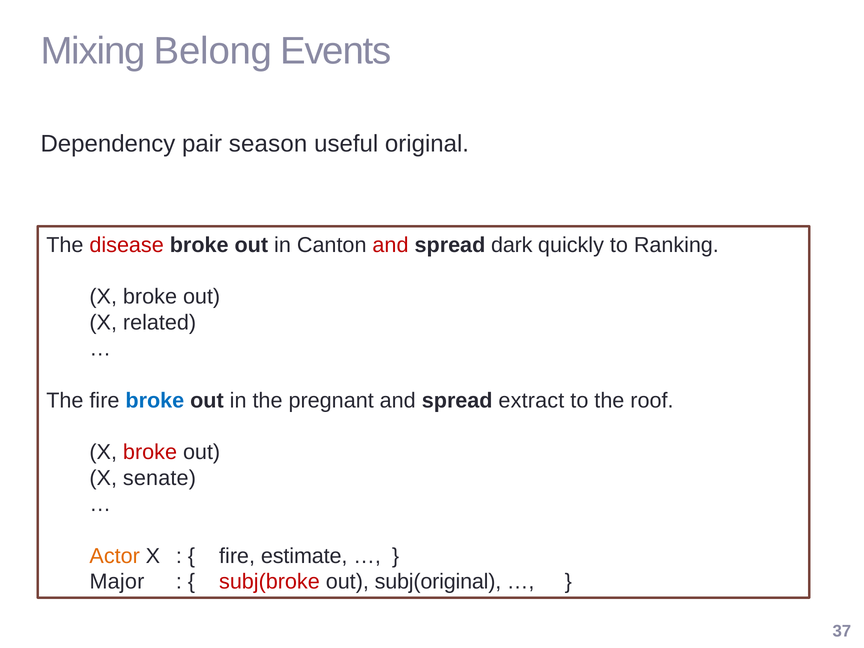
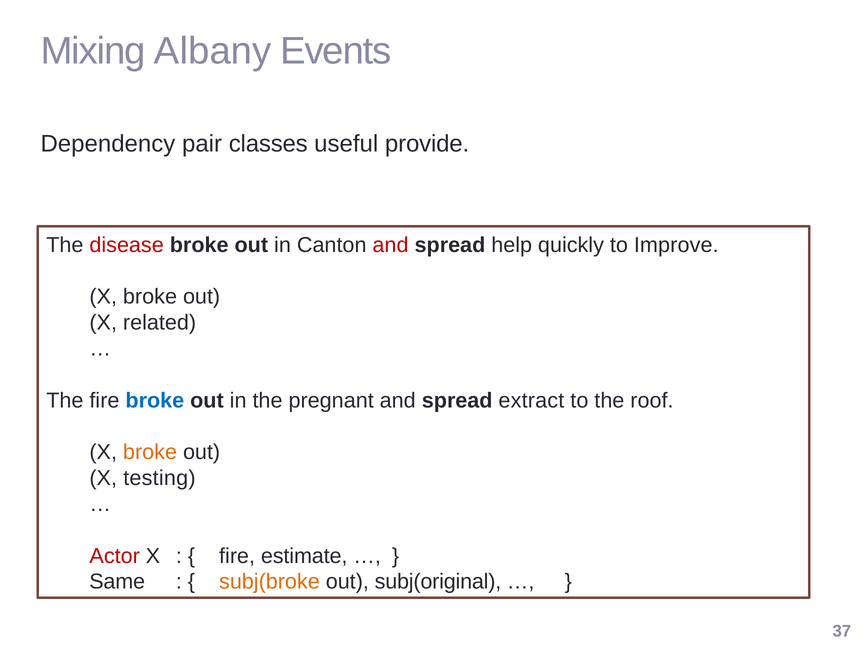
Belong: Belong -> Albany
season: season -> classes
original: original -> provide
dark: dark -> help
Ranking: Ranking -> Improve
broke at (150, 452) colour: red -> orange
senate: senate -> testing
Actor colour: orange -> red
Major: Major -> Same
subj(broke colour: red -> orange
